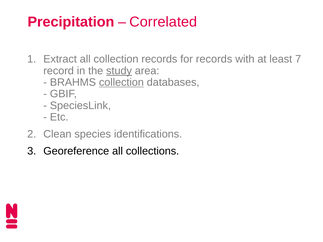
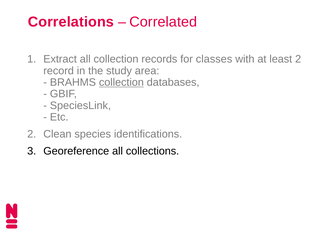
Precipitation: Precipitation -> Correlations
for records: records -> classes
least 7: 7 -> 2
study underline: present -> none
